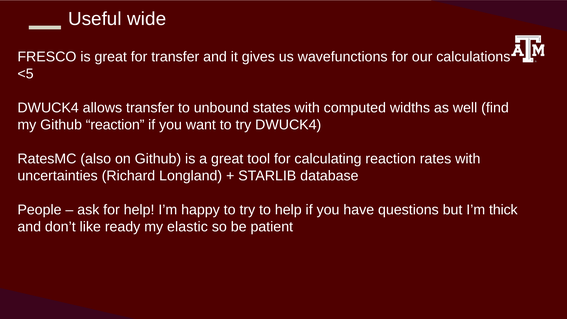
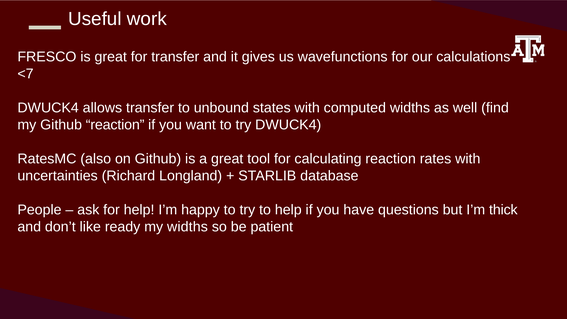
wide: wide -> work
<5: <5 -> <7
my elastic: elastic -> widths
